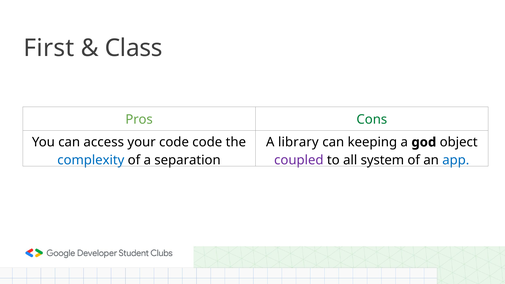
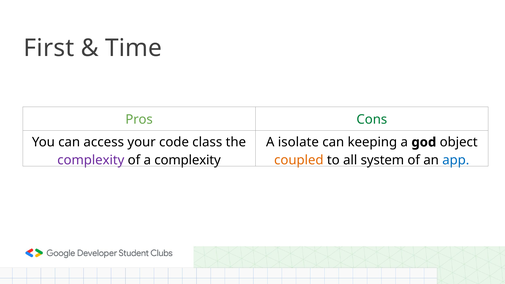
Class: Class -> Time
code code: code -> class
library: library -> isolate
complexity at (91, 160) colour: blue -> purple
a separation: separation -> complexity
coupled colour: purple -> orange
